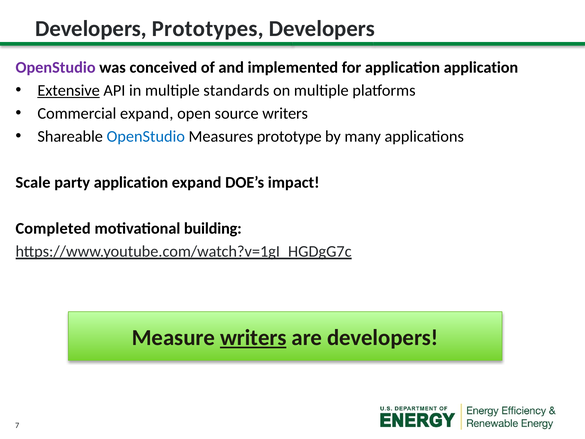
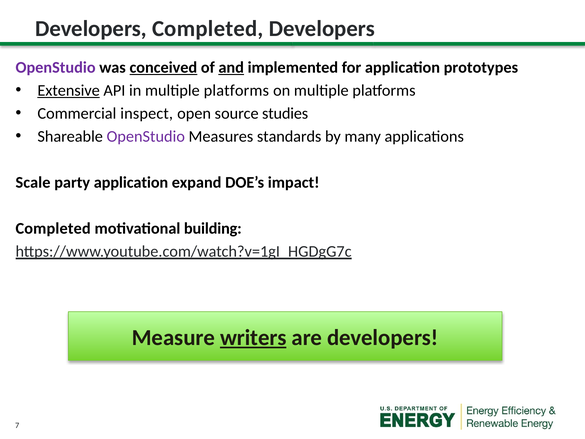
Developers Prototypes: Prototypes -> Completed
conceived underline: none -> present
and underline: none -> present
application application: application -> prototypes
in multiple standards: standards -> platforms
Commercial expand: expand -> inspect
source writers: writers -> studies
OpenStudio at (146, 136) colour: blue -> purple
prototype: prototype -> standards
